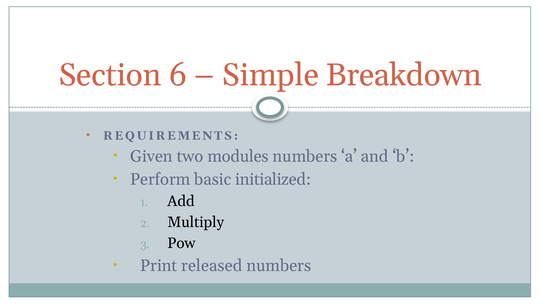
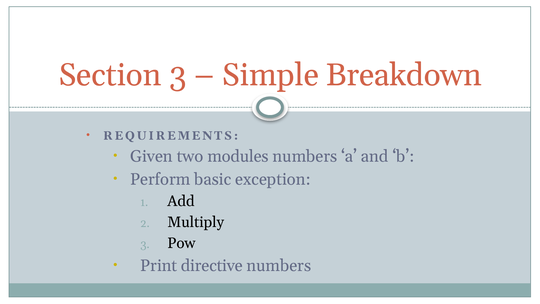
Section 6: 6 -> 3
initialized: initialized -> exception
released: released -> directive
